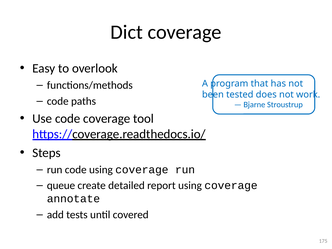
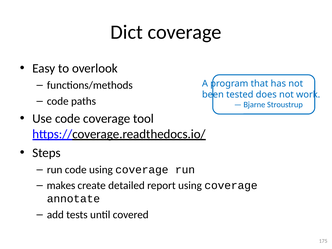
queue: queue -> makes
